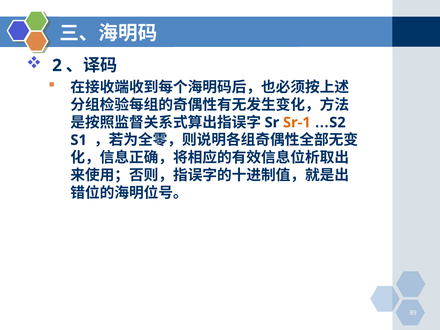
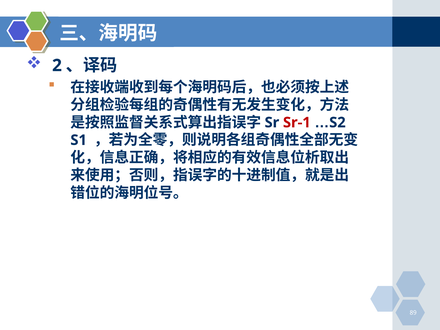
Sr-1 colour: orange -> red
